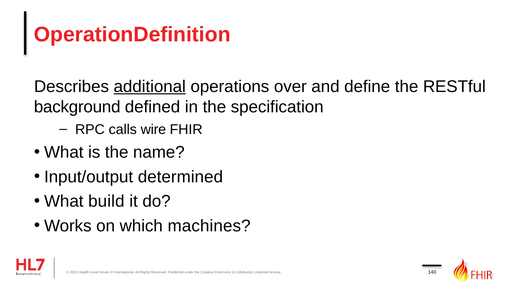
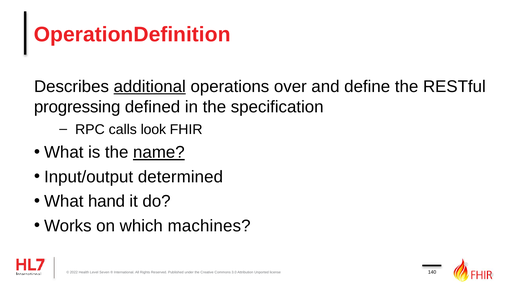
background: background -> progressing
wire: wire -> look
name underline: none -> present
build: build -> hand
